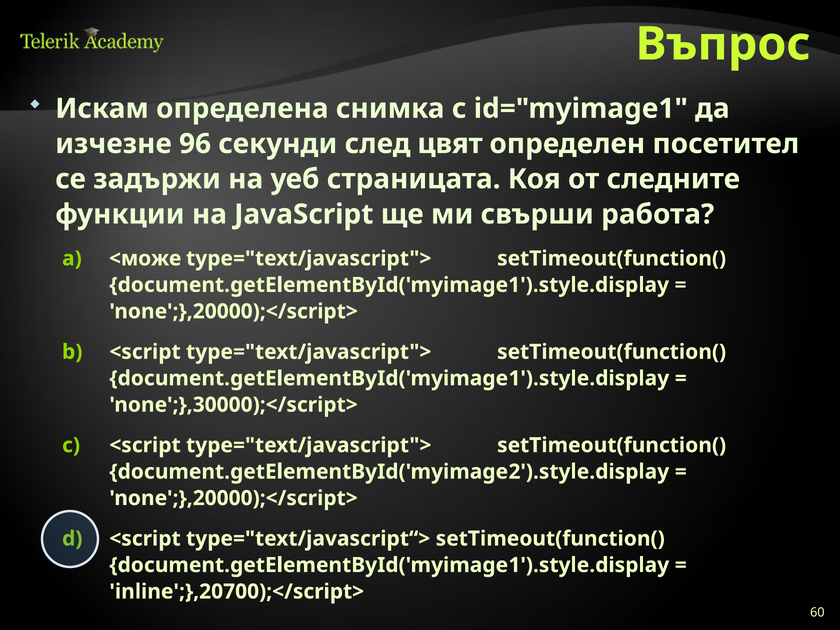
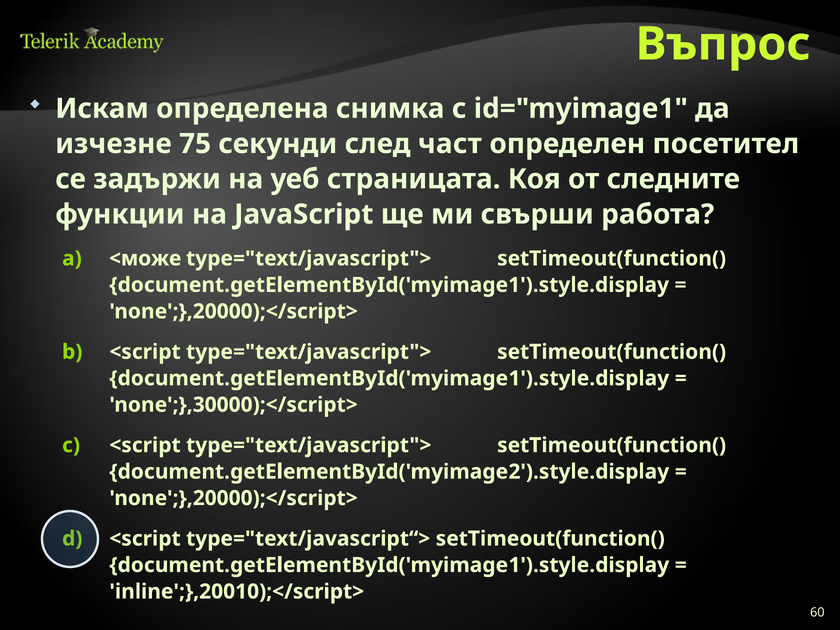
96: 96 -> 75
цвят: цвят -> част
inline';},20700);</script>: inline';},20700);</script> -> inline';},20010);</script>
